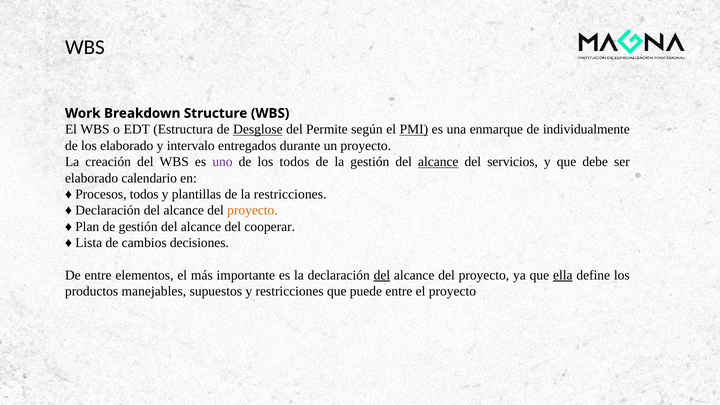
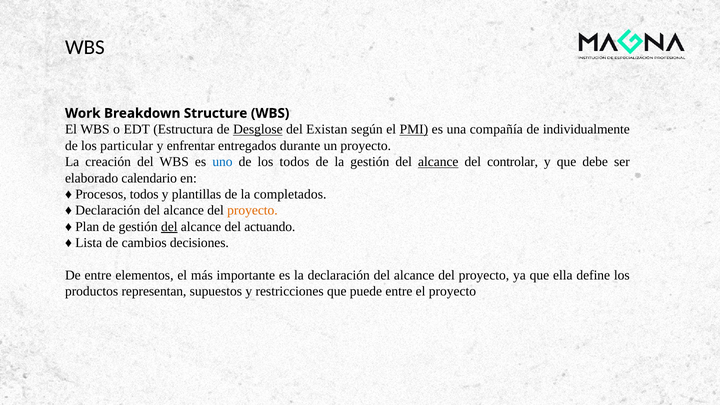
Permite: Permite -> Existan
enmarque: enmarque -> compañía
los elaborado: elaborado -> particular
intervalo: intervalo -> enfrentar
uno colour: purple -> blue
servicios: servicios -> controlar
la restricciones: restricciones -> completados
del at (169, 227) underline: none -> present
cooperar: cooperar -> actuando
del at (382, 275) underline: present -> none
ella underline: present -> none
manejables: manejables -> representan
